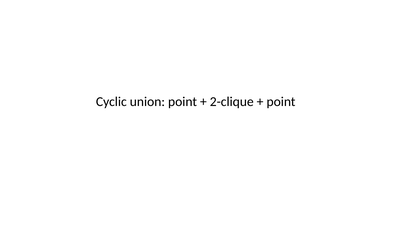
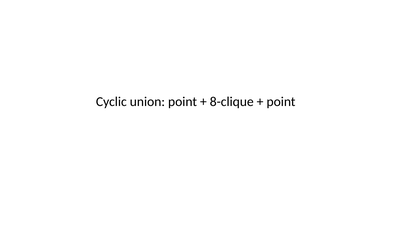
2-clique: 2-clique -> 8-clique
